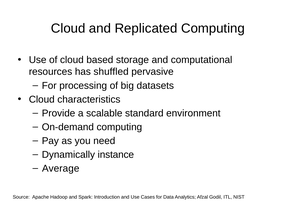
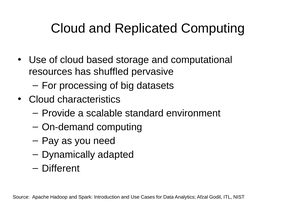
instance: instance -> adapted
Average: Average -> Different
